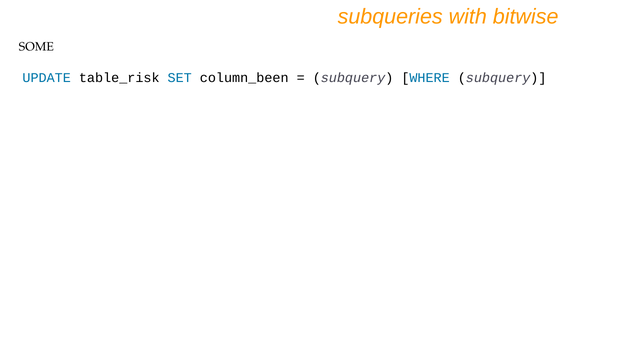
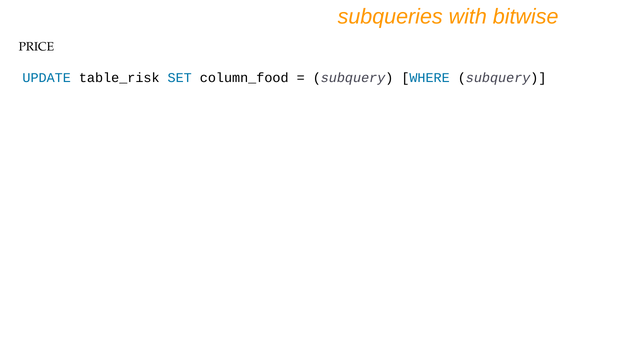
SOME: SOME -> PRICE
column_been: column_been -> column_food
